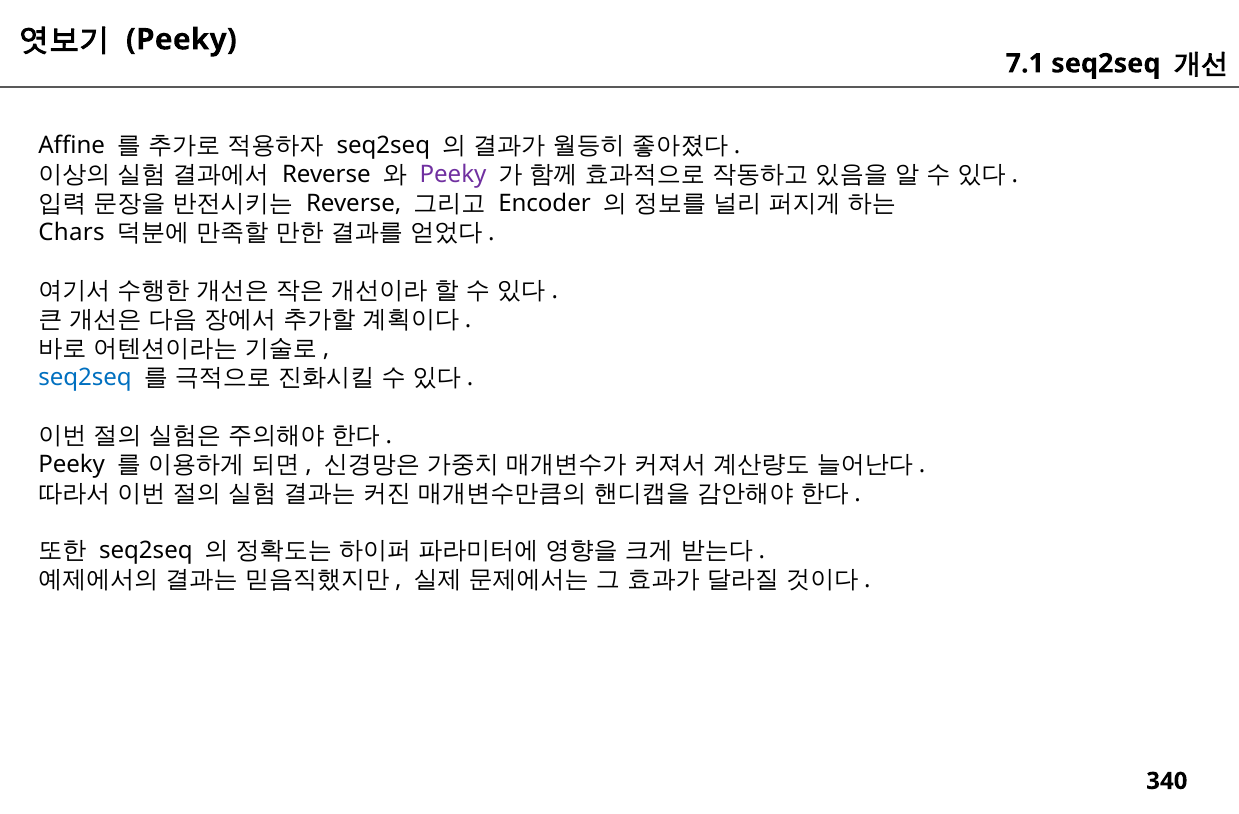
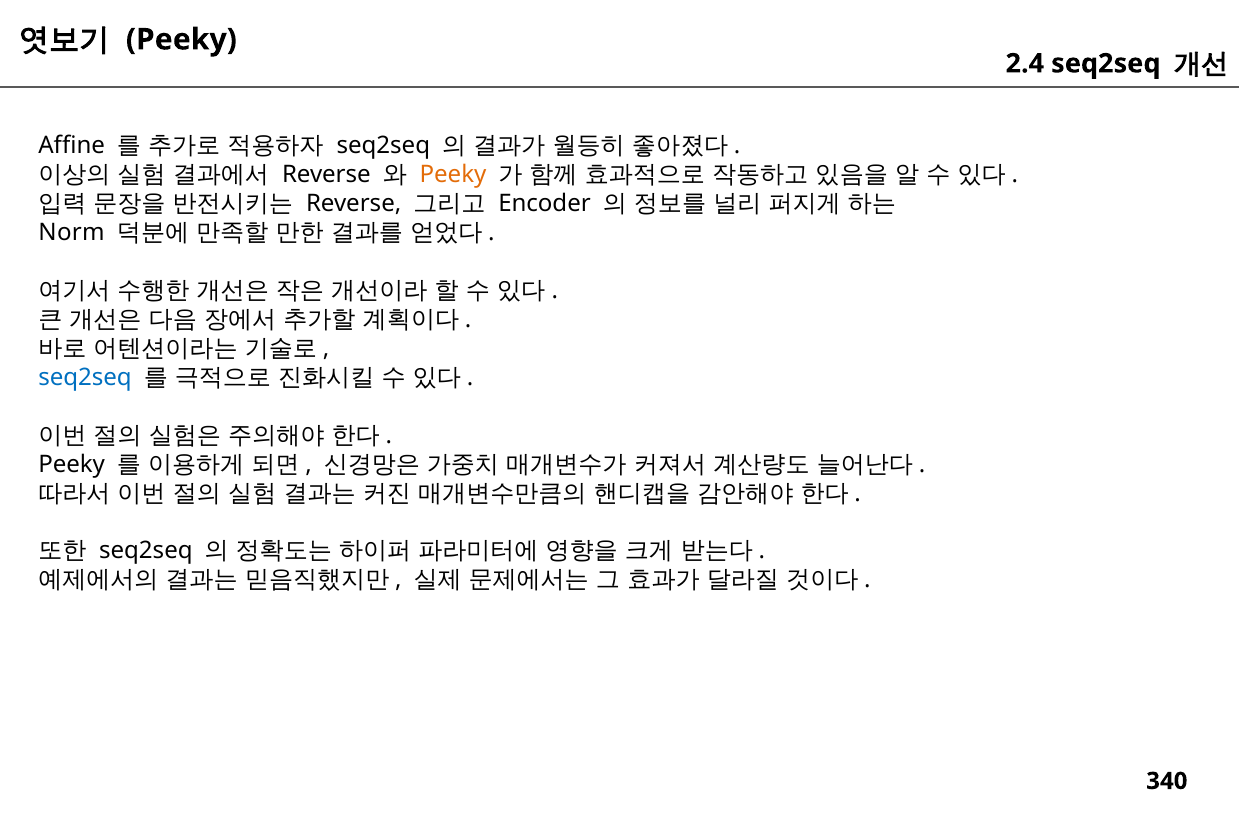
7.1: 7.1 -> 2.4
Peeky at (453, 175) colour: purple -> orange
Chars: Chars -> Norm
